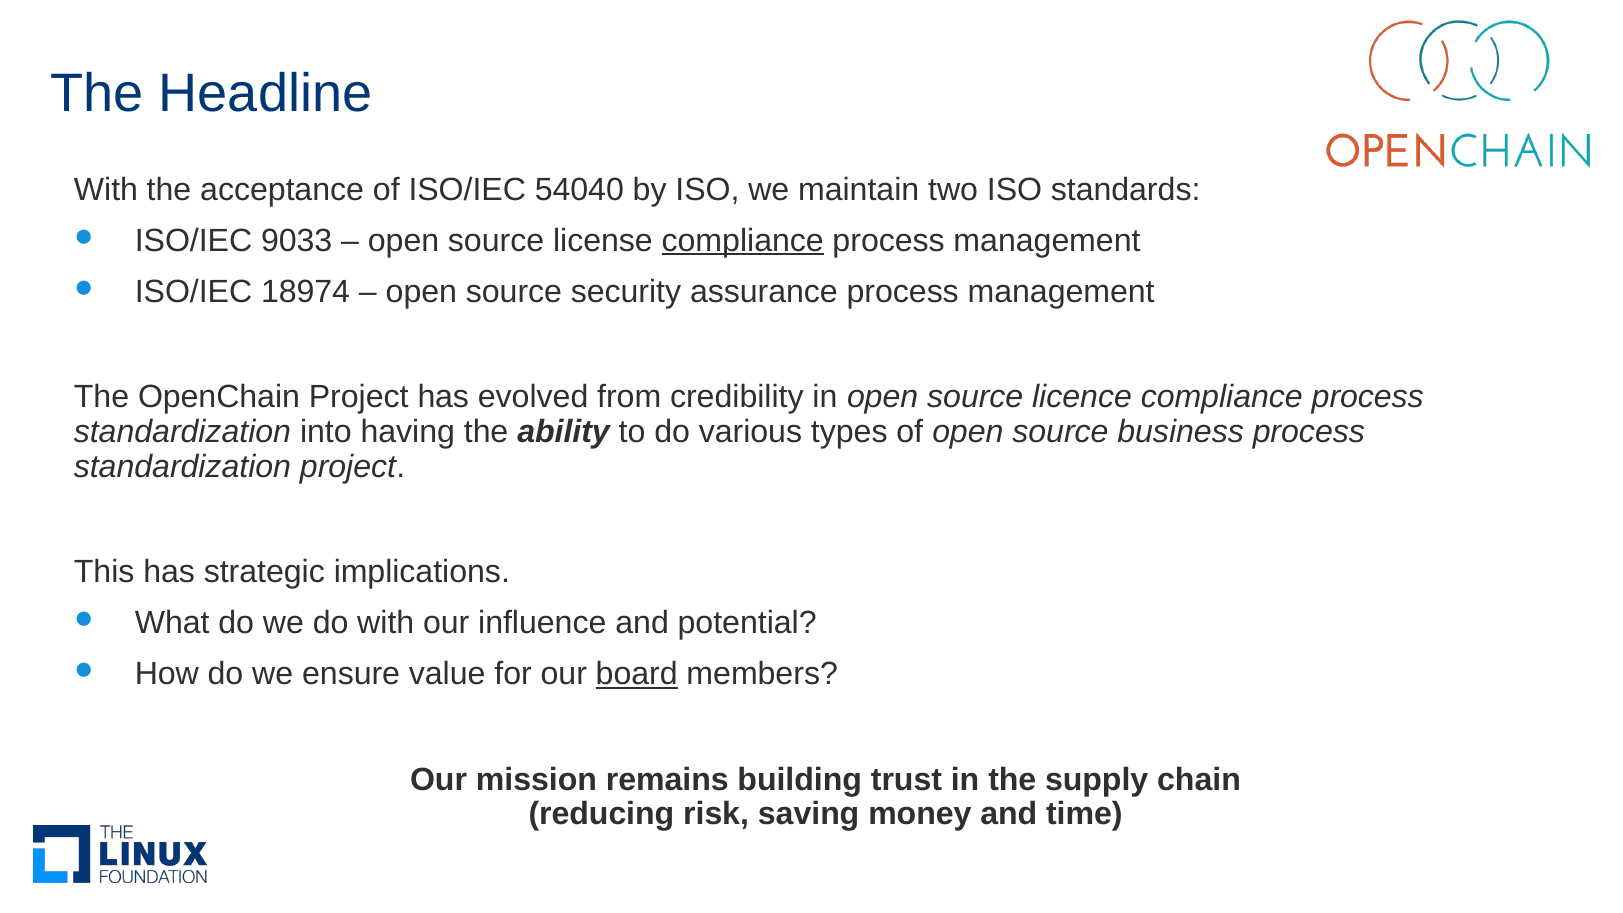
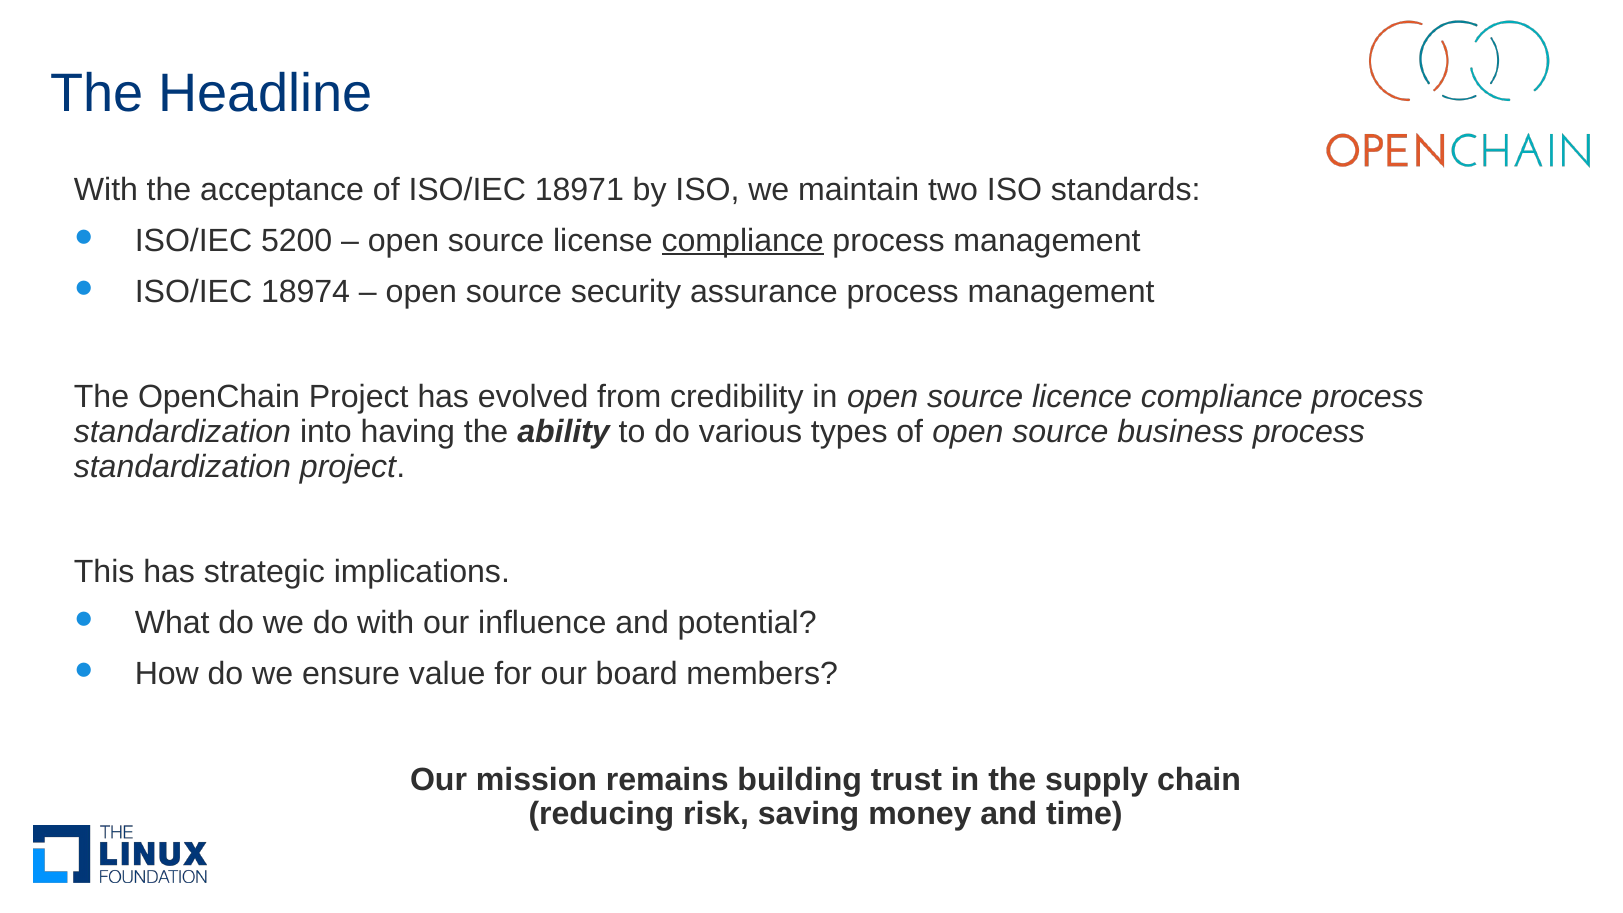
54040: 54040 -> 18971
9033: 9033 -> 5200
board underline: present -> none
